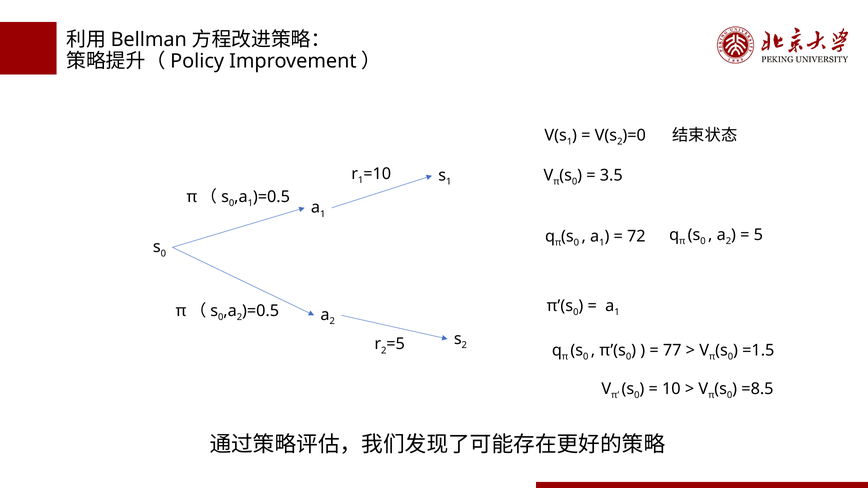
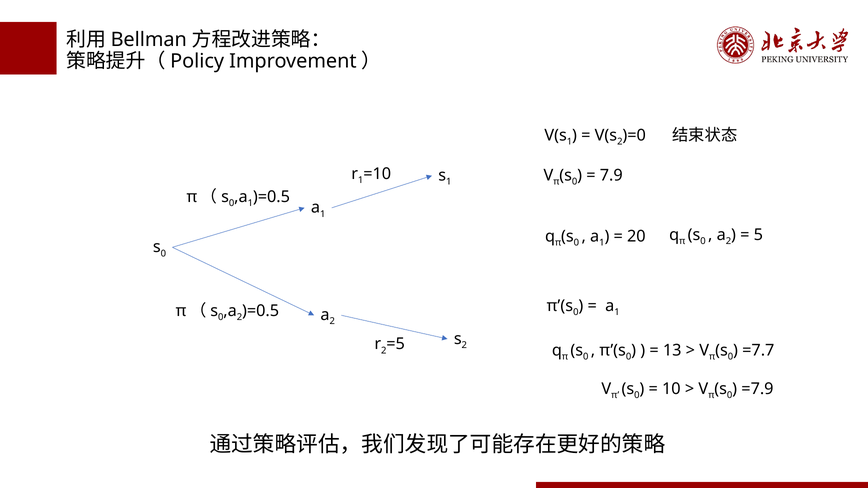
3.5: 3.5 -> 7.9
72: 72 -> 20
77: 77 -> 13
=1.5: =1.5 -> =7.7
=8.5: =8.5 -> =7.9
